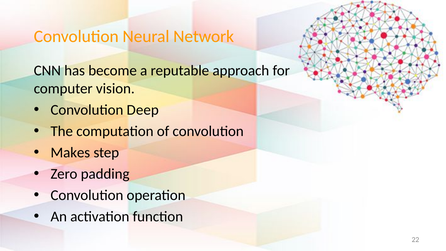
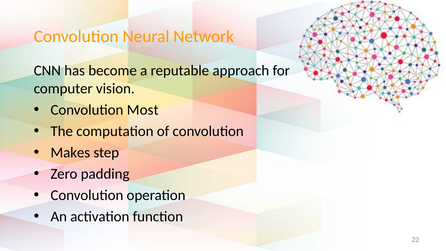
Deep: Deep -> Most
